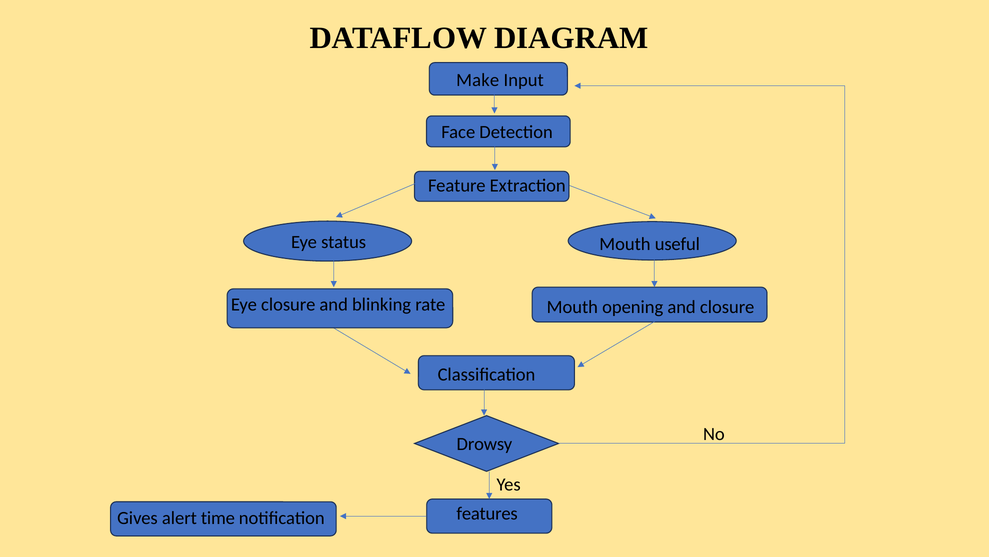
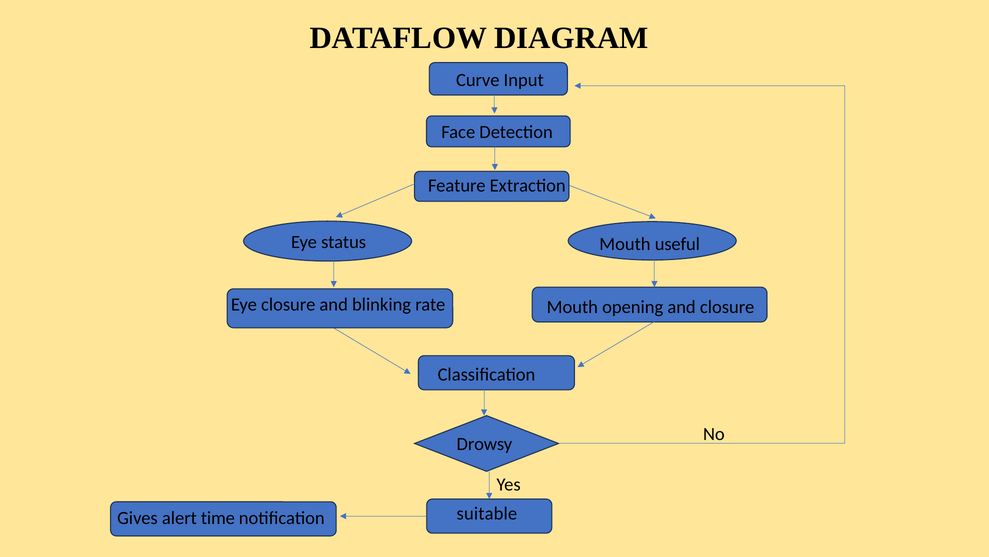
Make: Make -> Curve
features: features -> suitable
